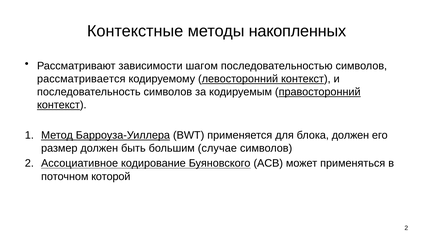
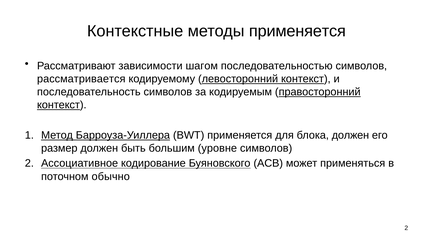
методы накопленных: накопленных -> применяется
случае: случае -> уровне
которой: которой -> обычно
